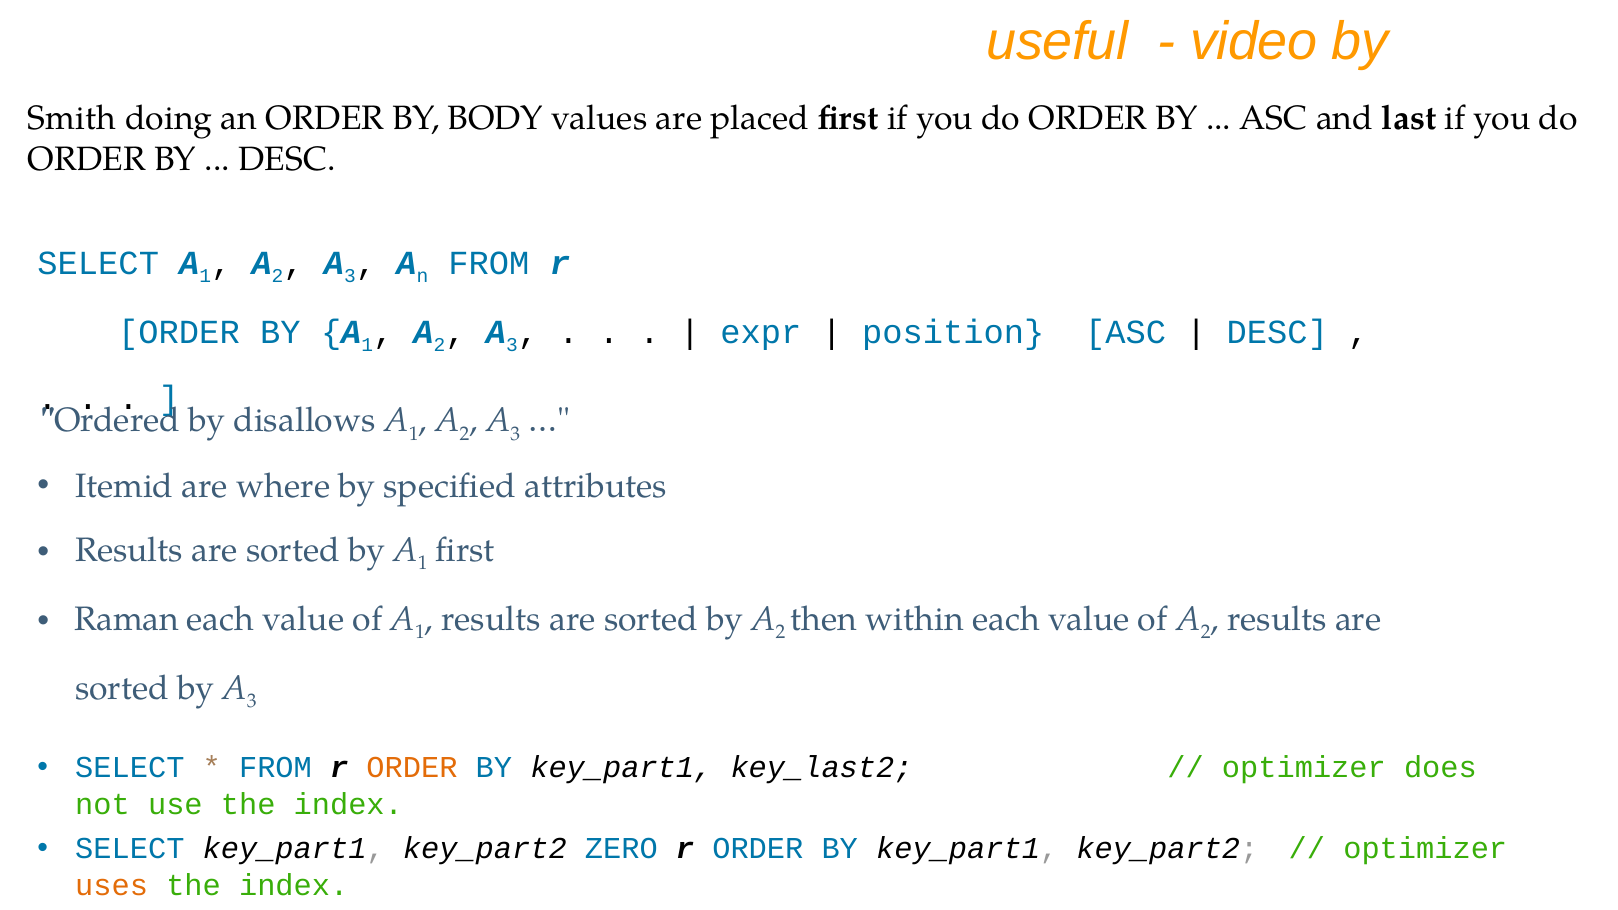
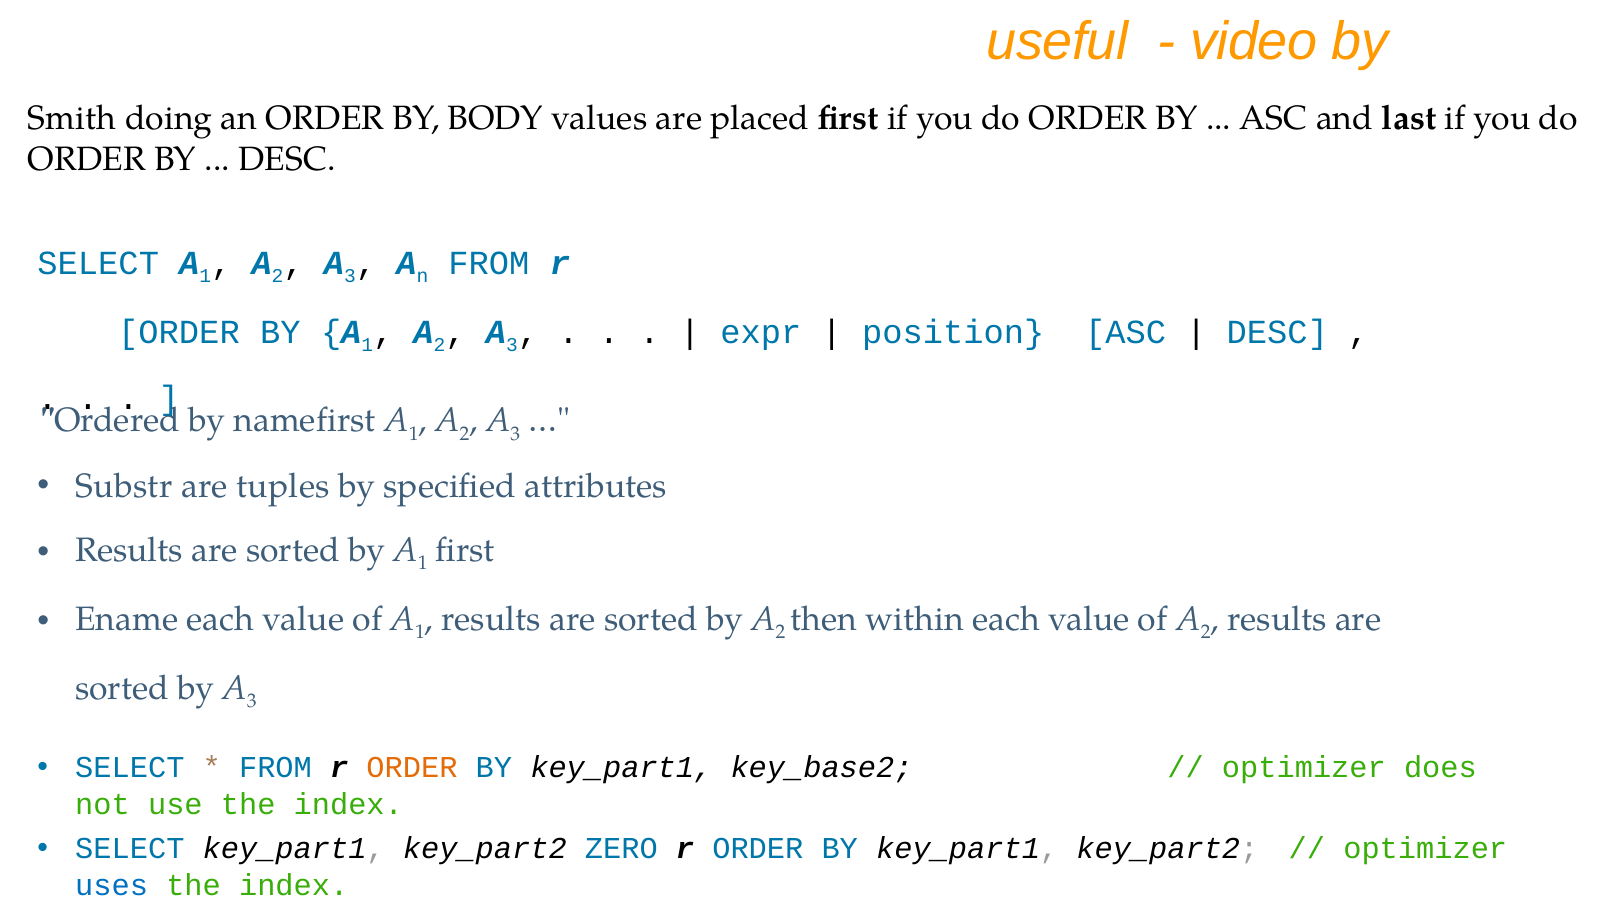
disallows: disallows -> namefirst
Itemid: Itemid -> Substr
where: where -> tuples
Raman: Raman -> Ename
key_last2: key_last2 -> key_base2
uses colour: orange -> blue
